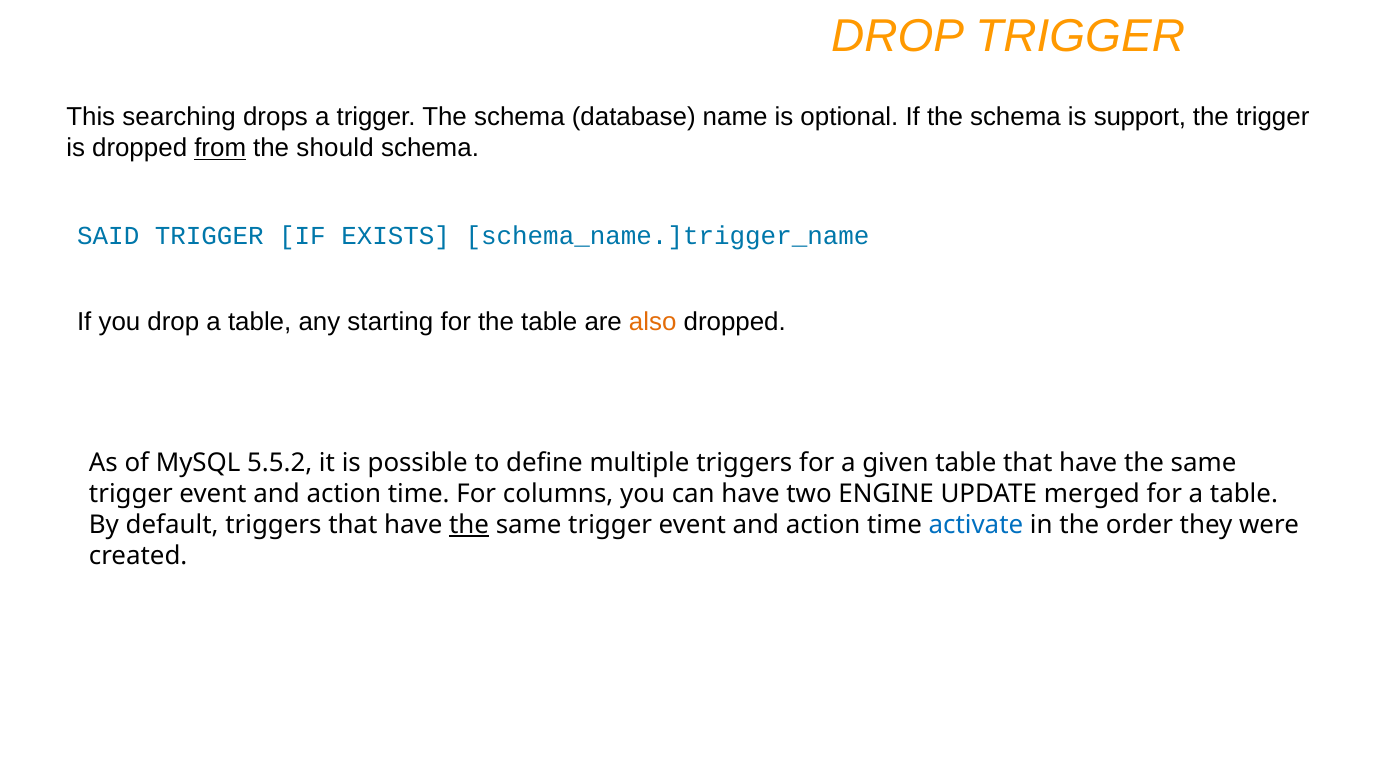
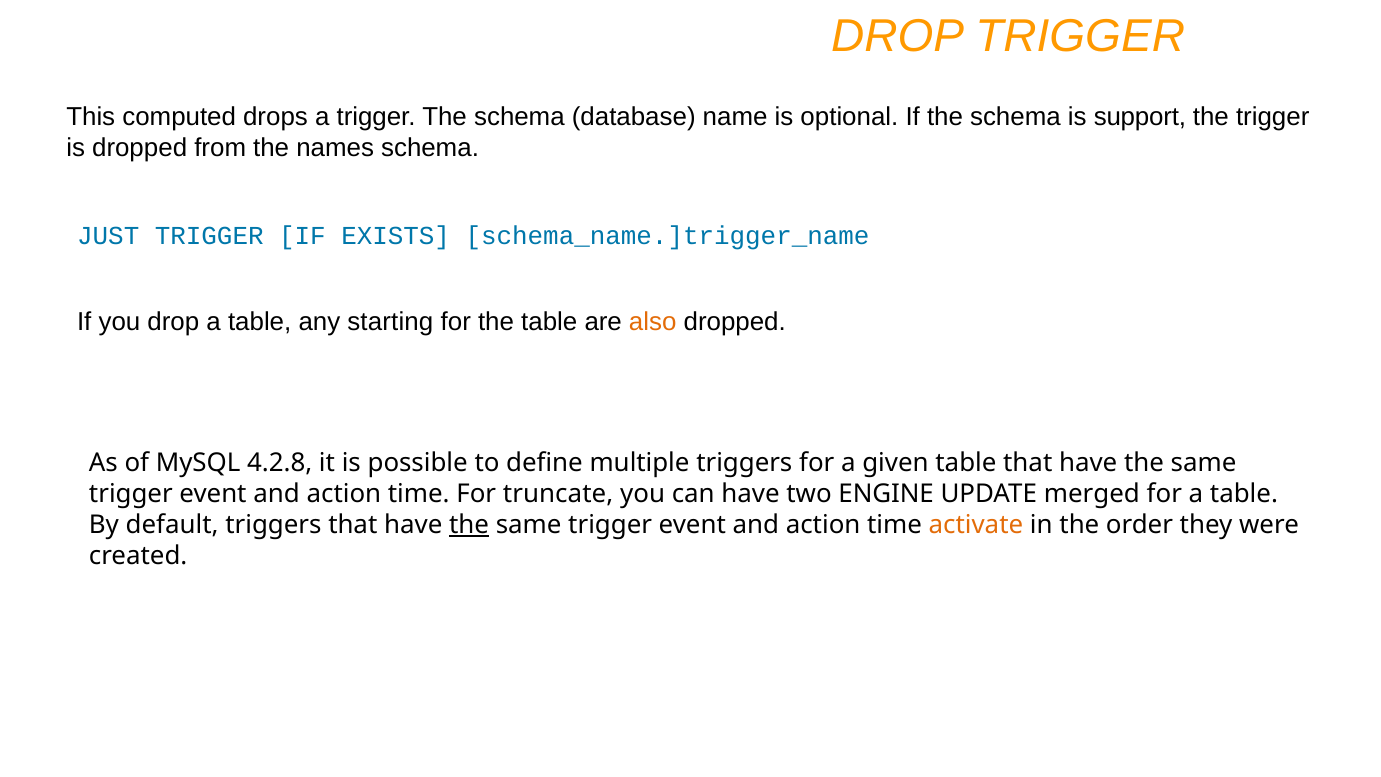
searching: searching -> computed
from underline: present -> none
should: should -> names
SAID: SAID -> JUST
5.5.2: 5.5.2 -> 4.2.8
columns: columns -> truncate
activate colour: blue -> orange
